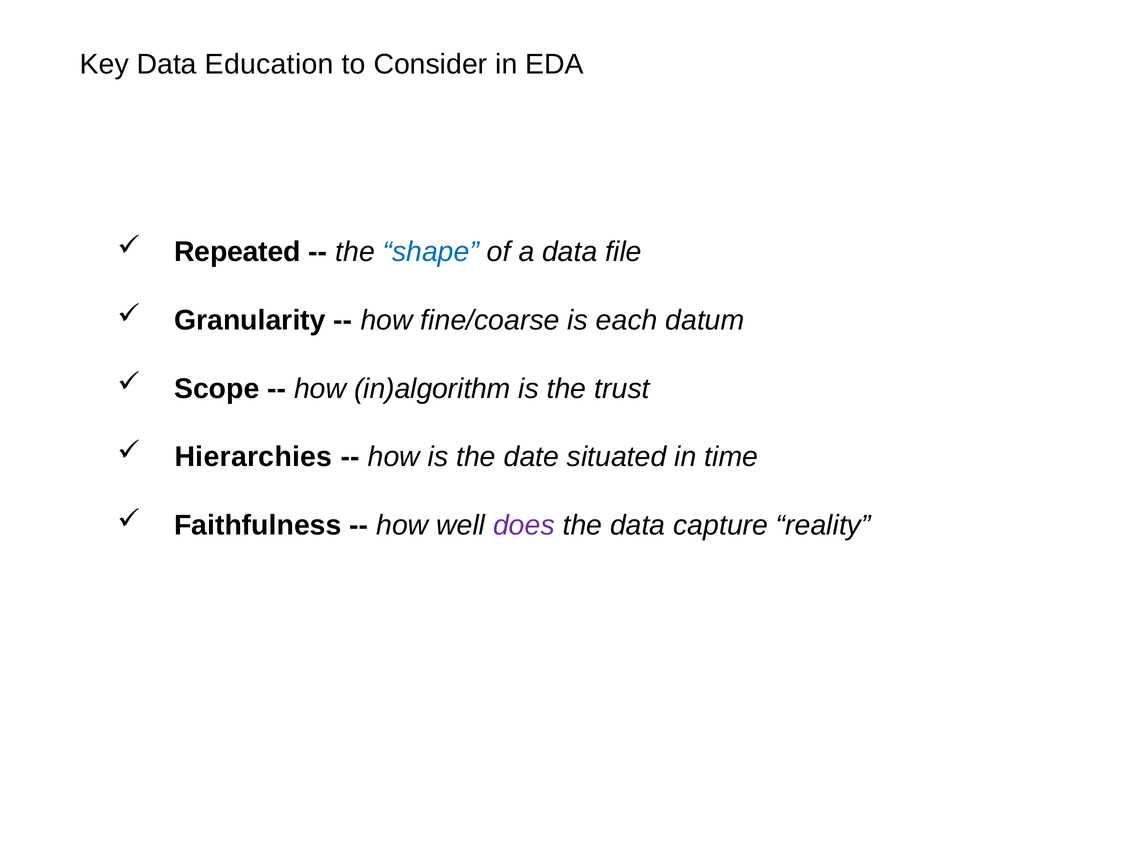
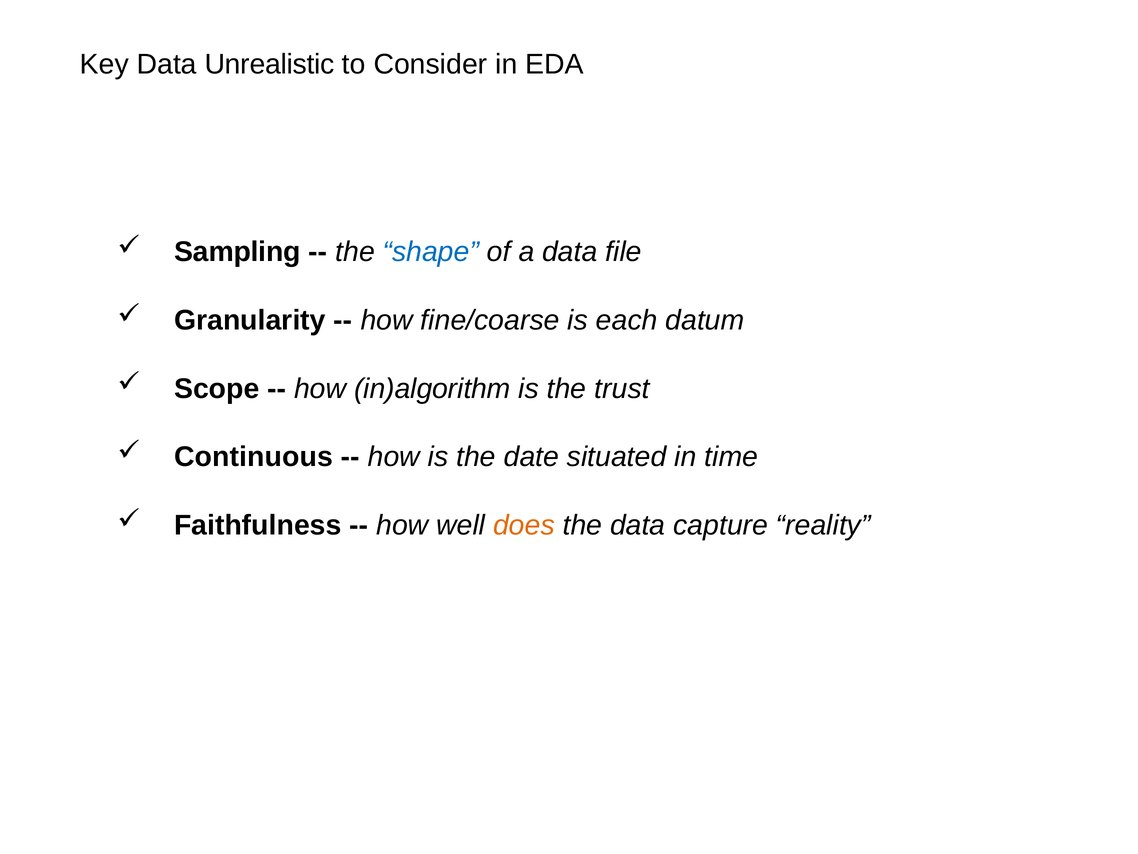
Education: Education -> Unrealistic
Repeated: Repeated -> Sampling
Hierarchies: Hierarchies -> Continuous
does colour: purple -> orange
